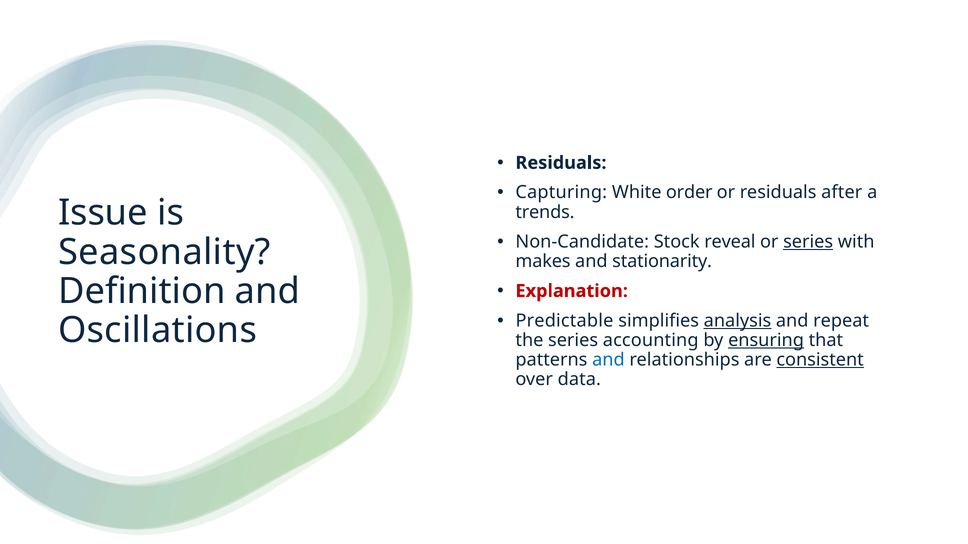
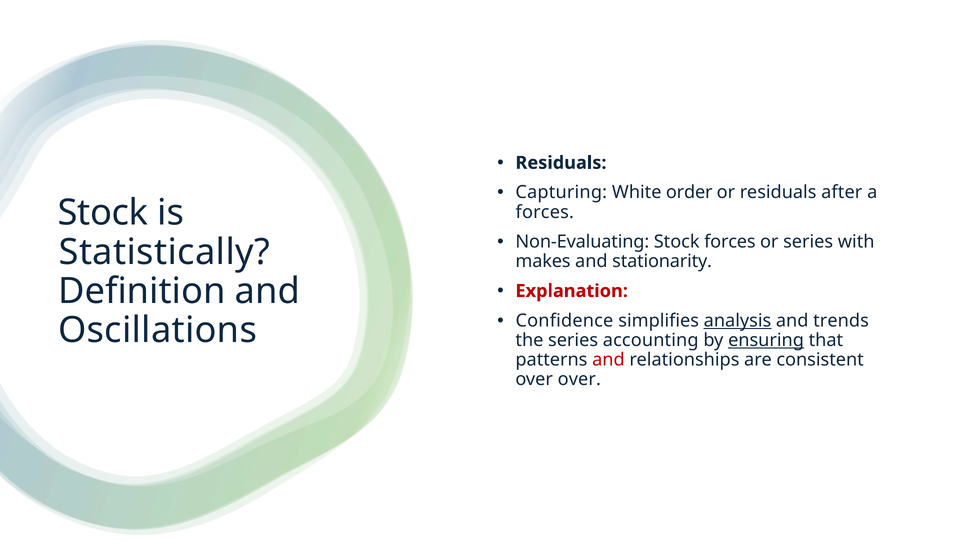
Issue at (103, 213): Issue -> Stock
trends at (545, 212): trends -> forces
Non-Candidate: Non-Candidate -> Non-Evaluating
Stock reveal: reveal -> forces
series at (808, 242) underline: present -> none
Seasonality: Seasonality -> Statistically
Predictable: Predictable -> Confidence
repeat: repeat -> trends
and at (608, 360) colour: blue -> red
consistent underline: present -> none
over data: data -> over
